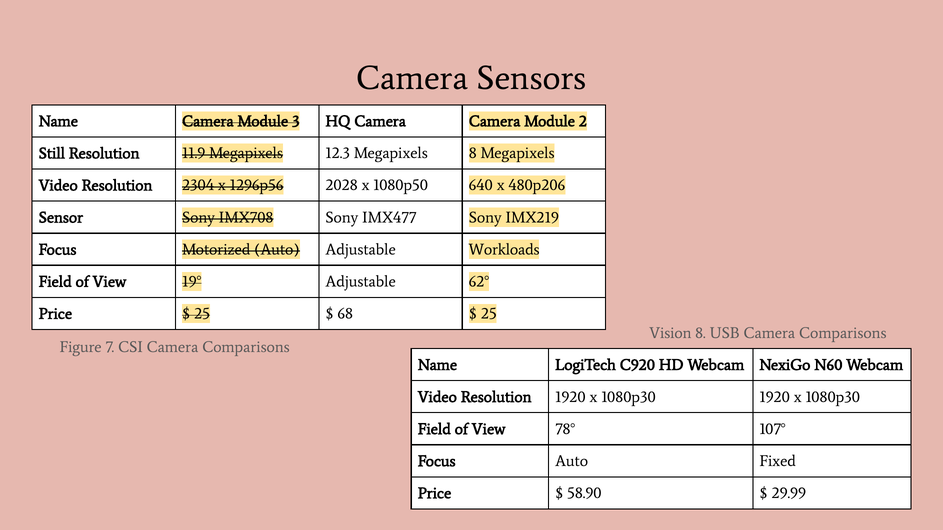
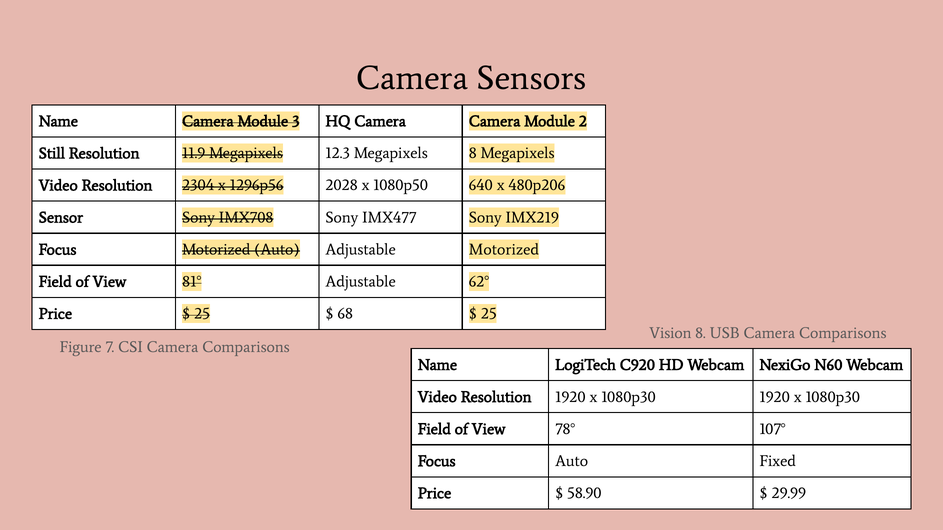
Adjustable Workloads: Workloads -> Motorized
19°: 19° -> 81°
